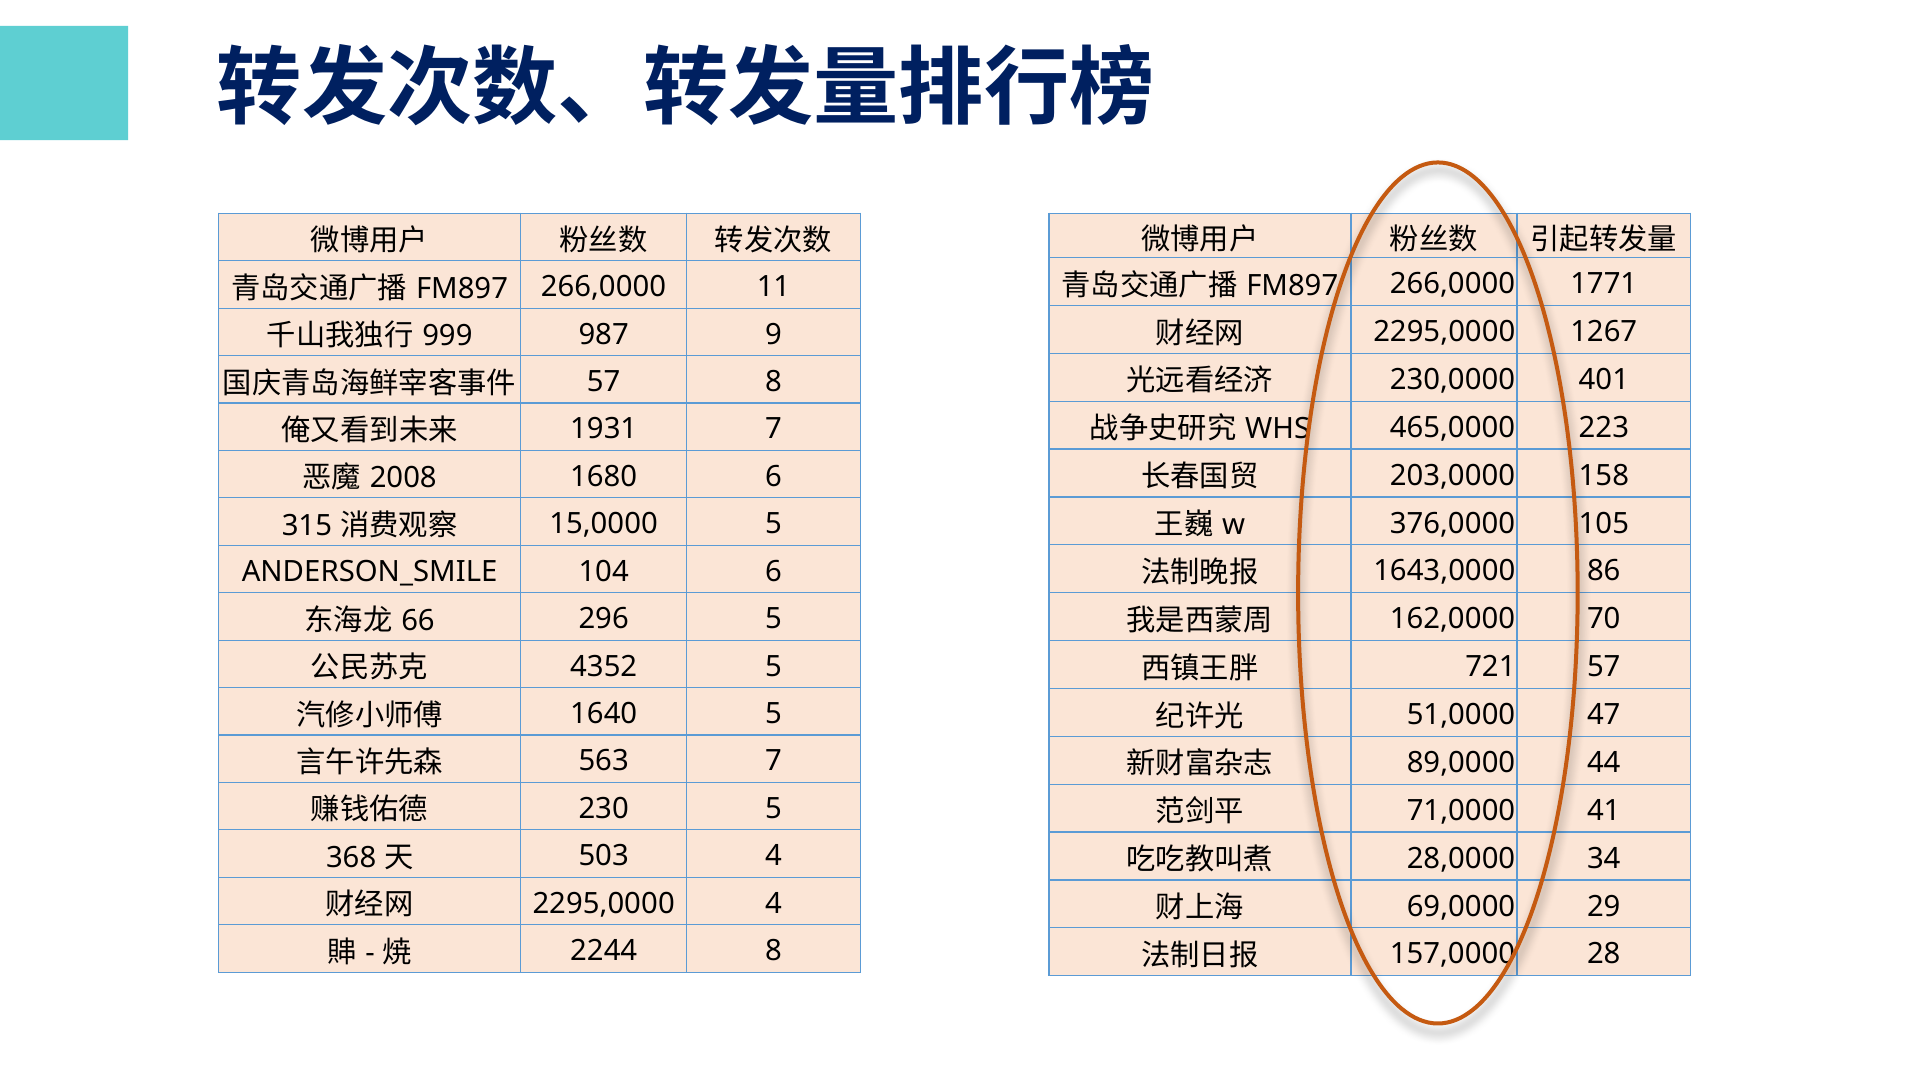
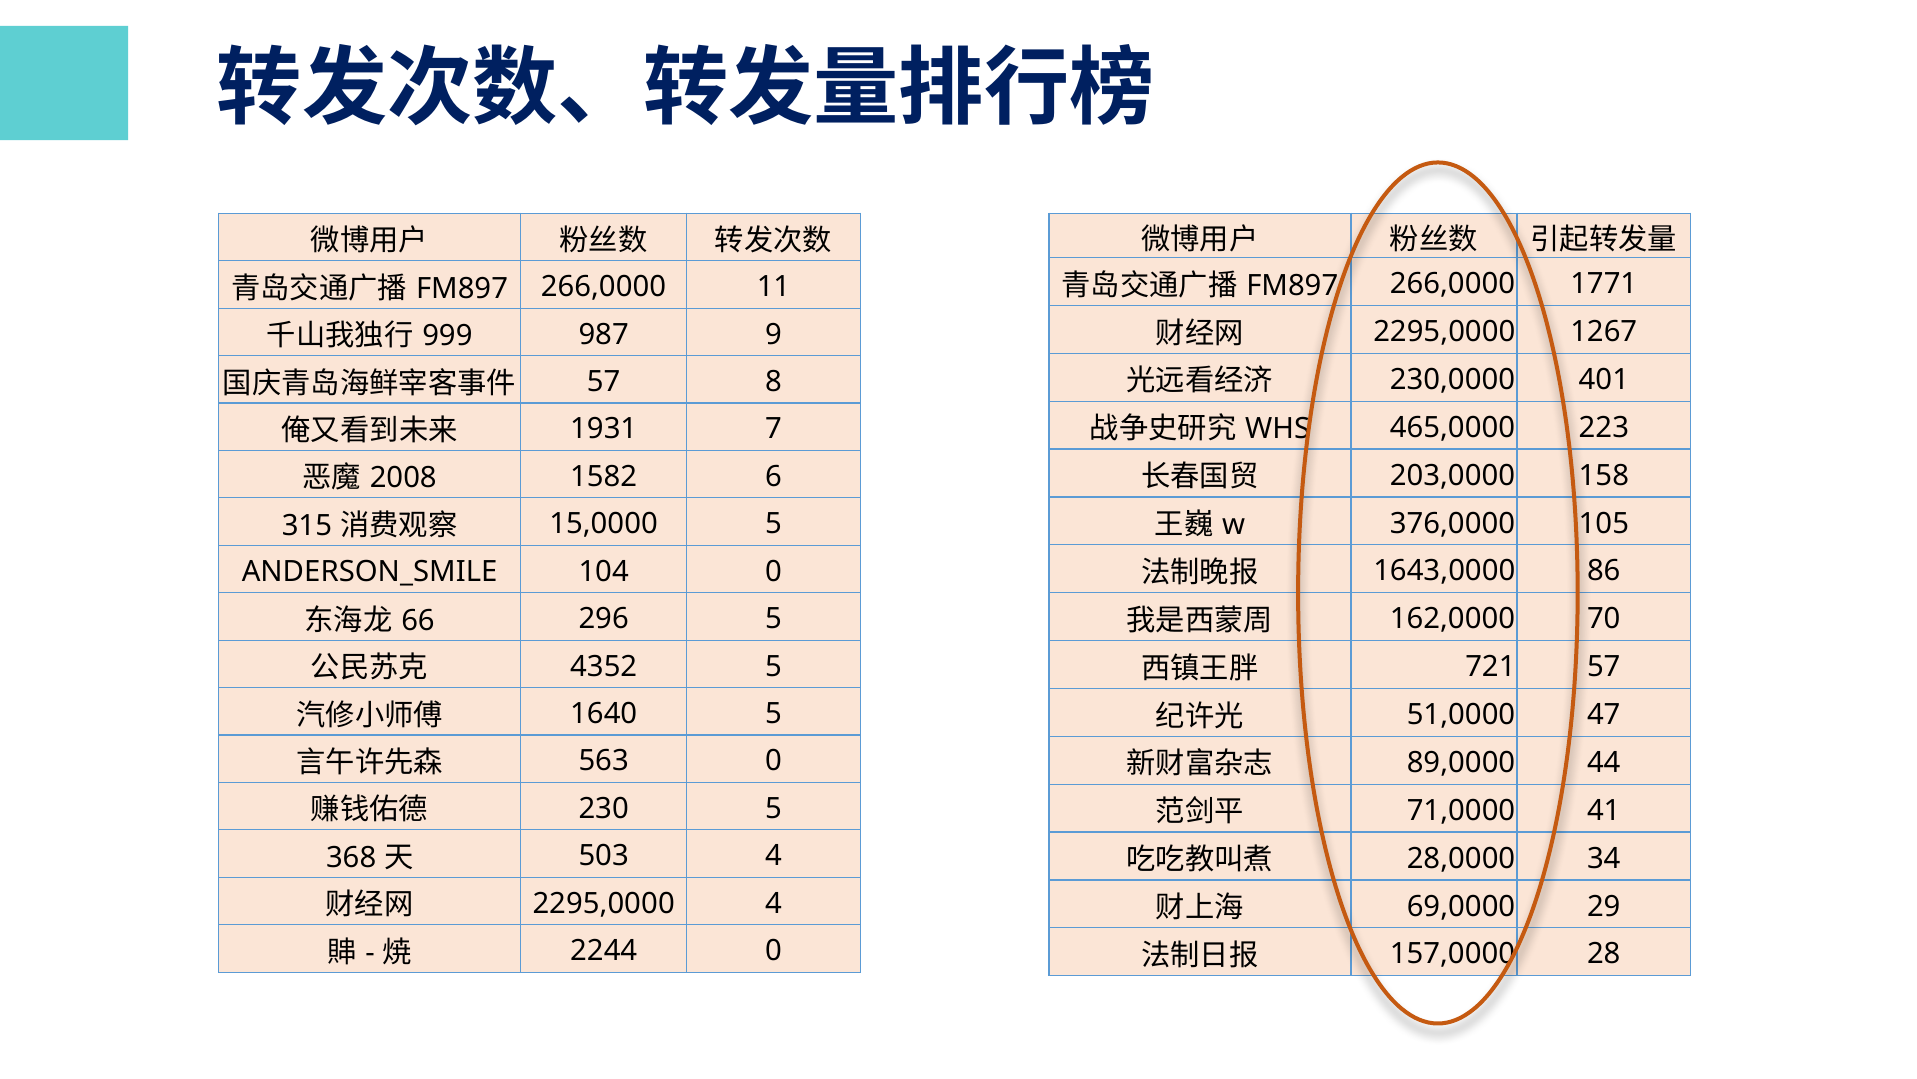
1680: 1680 -> 1582
104 6: 6 -> 0
563 7: 7 -> 0
2244 8: 8 -> 0
